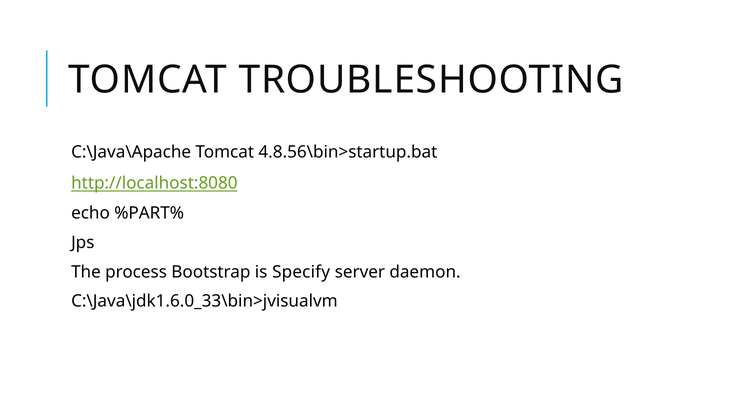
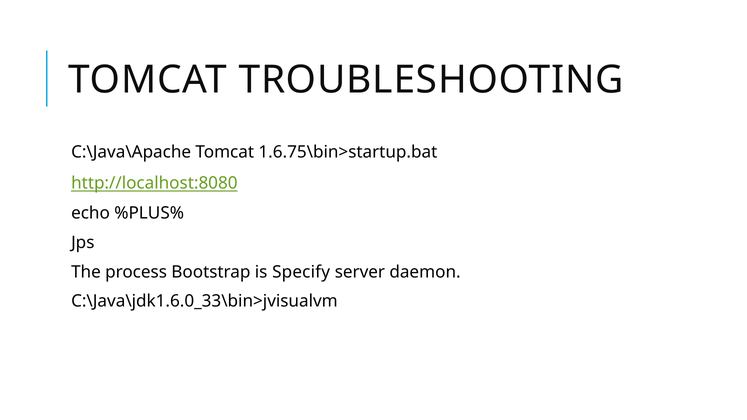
4.8.56\bin>startup.bat: 4.8.56\bin>startup.bat -> 1.6.75\bin>startup.bat
%PART%: %PART% -> %PLUS%
